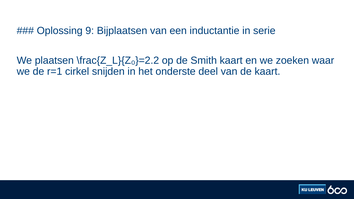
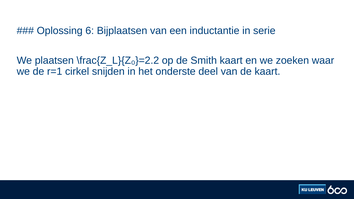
9: 9 -> 6
